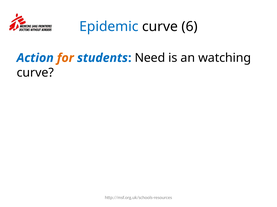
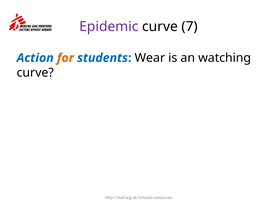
Epidemic colour: blue -> purple
6: 6 -> 7
Need: Need -> Wear
